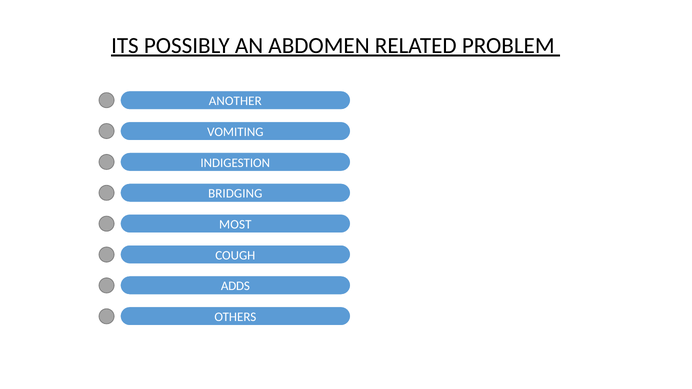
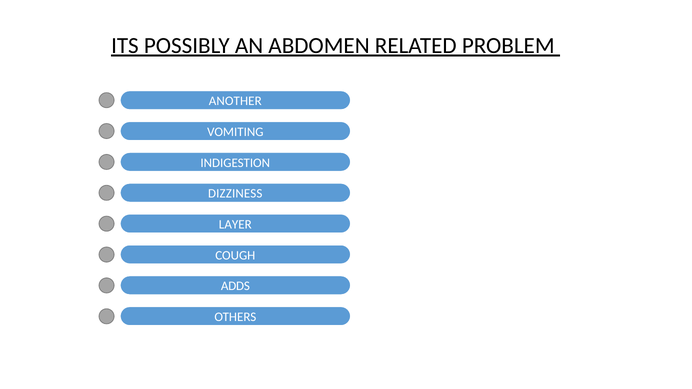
BRIDGING: BRIDGING -> DIZZINESS
MOST: MOST -> LAYER
